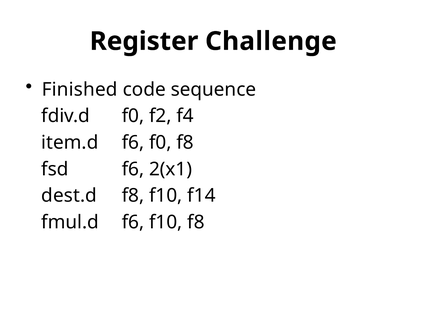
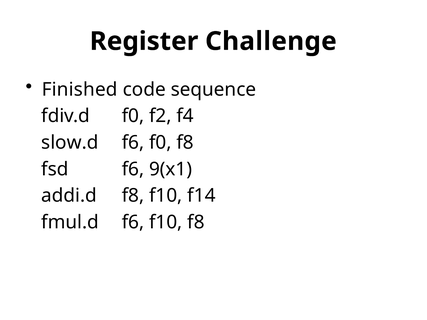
item.d: item.d -> slow.d
2(x1: 2(x1 -> 9(x1
dest.d: dest.d -> addi.d
